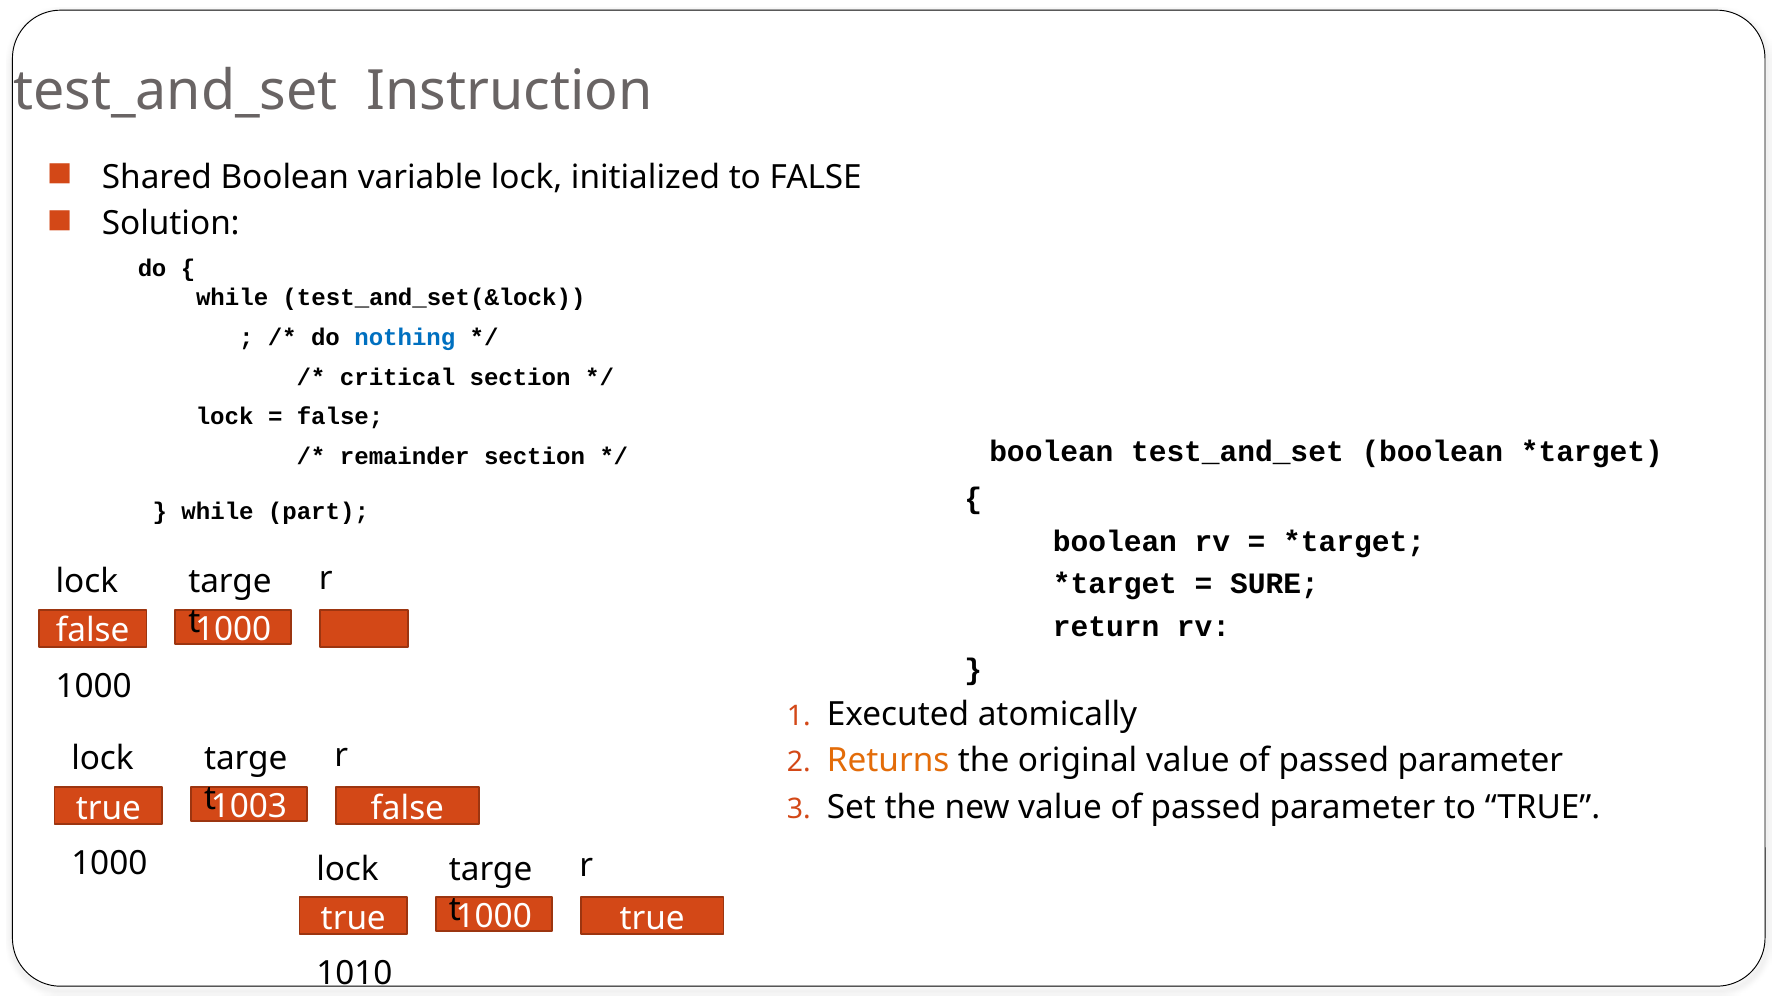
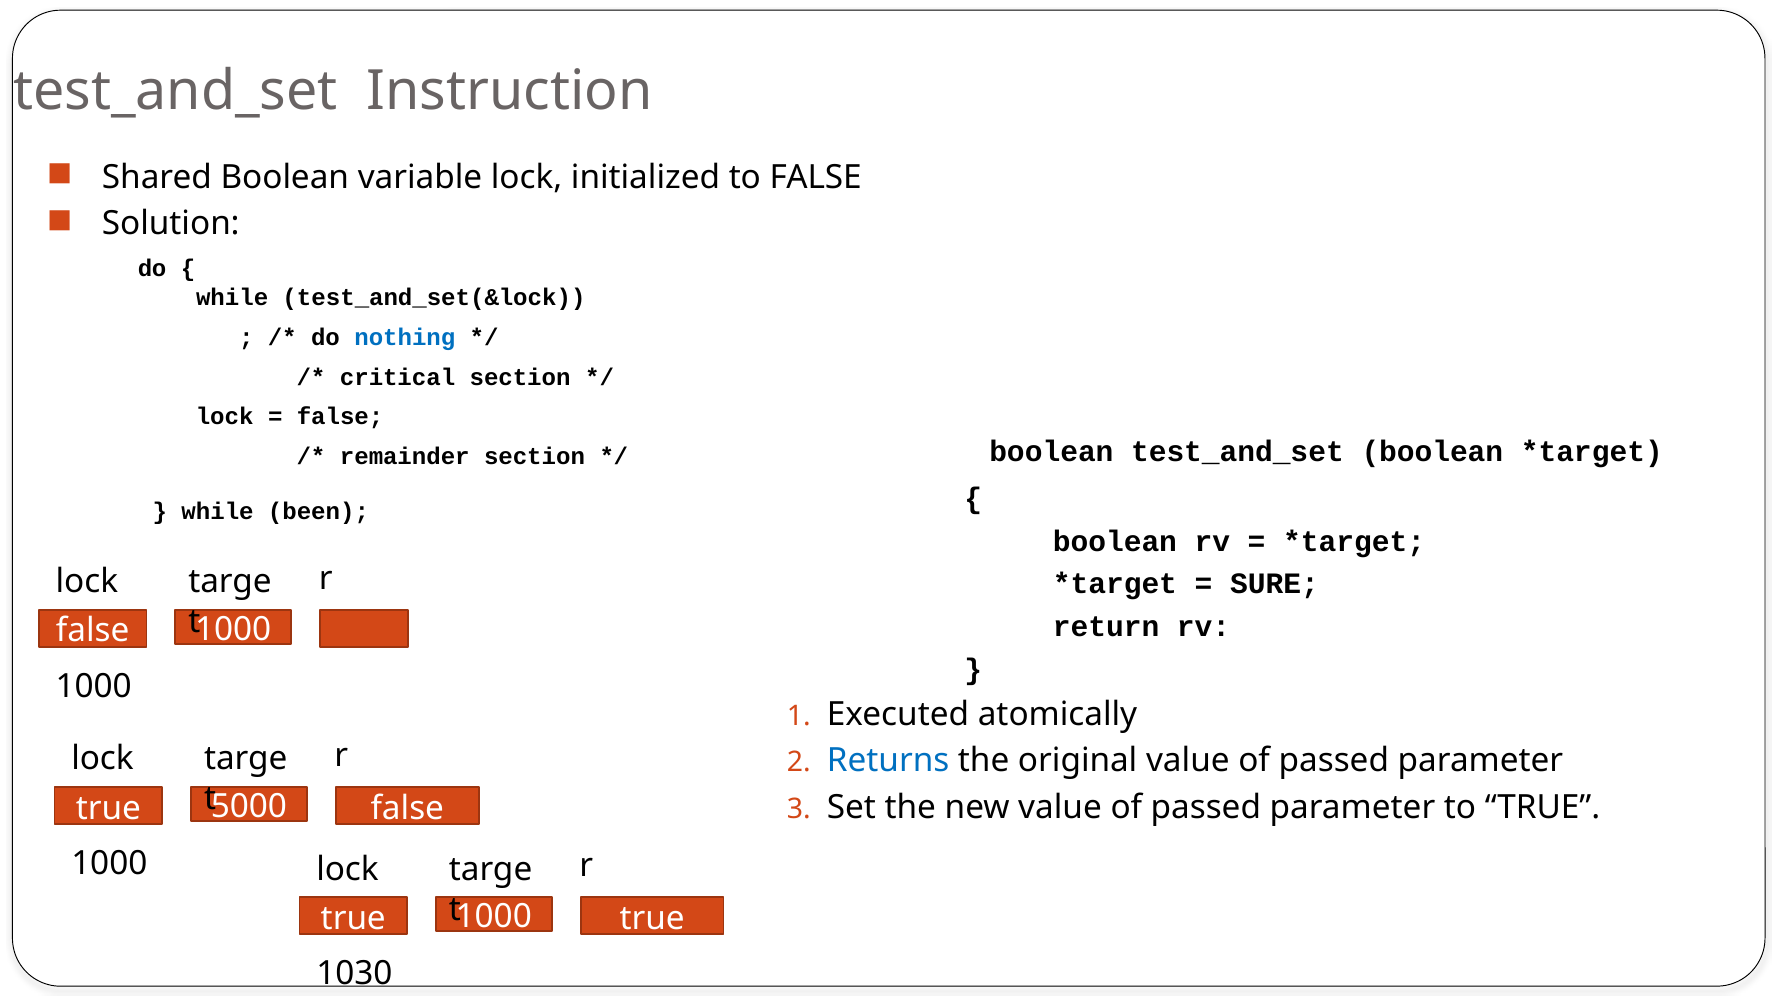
part: part -> been
Returns colour: orange -> blue
1003: 1003 -> 5000
1010: 1010 -> 1030
